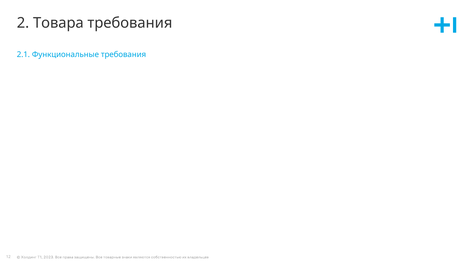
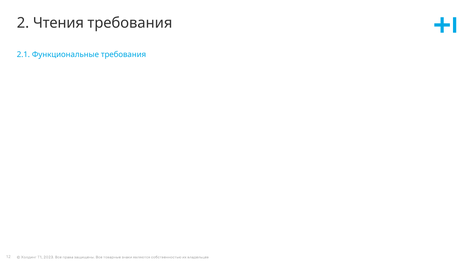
Товара: Товара -> Чтения
